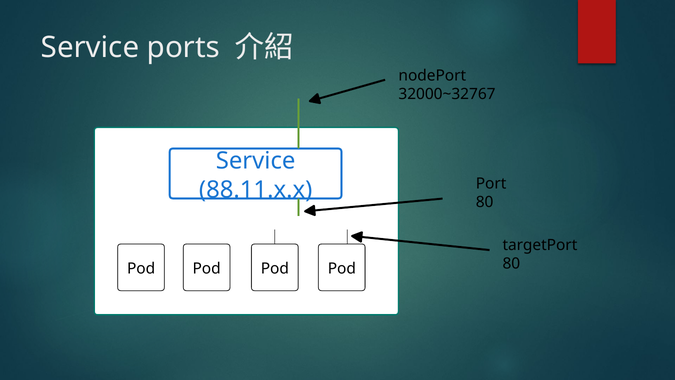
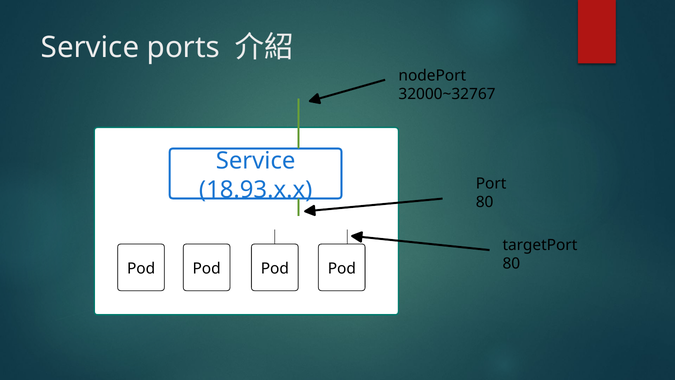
88.11.x.x: 88.11.x.x -> 18.93.x.x
